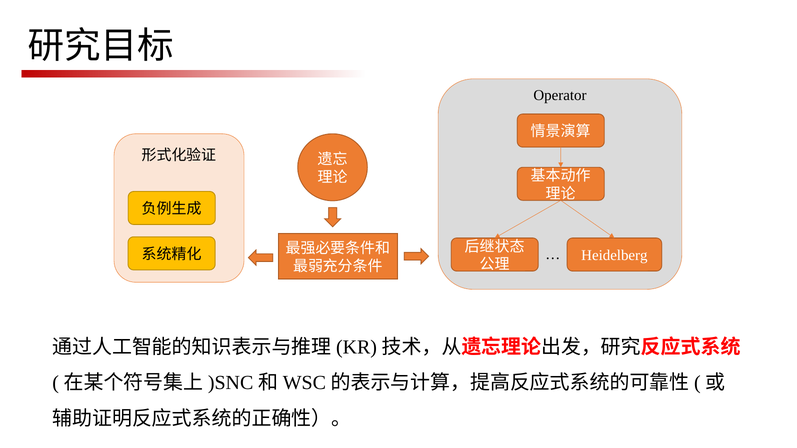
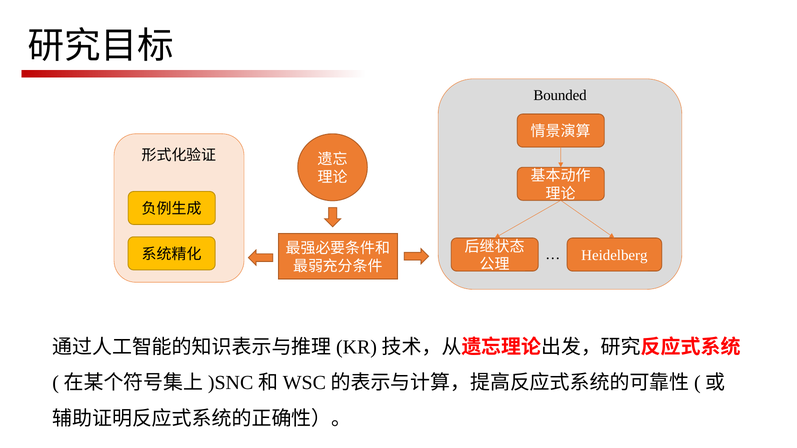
Operator: Operator -> Bounded
